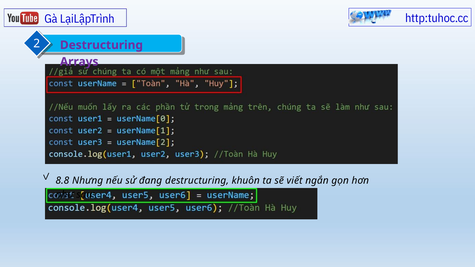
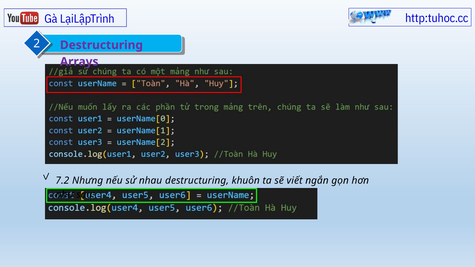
8.8: 8.8 -> 7.2
đang: đang -> nhau
